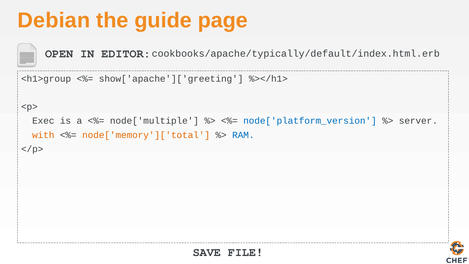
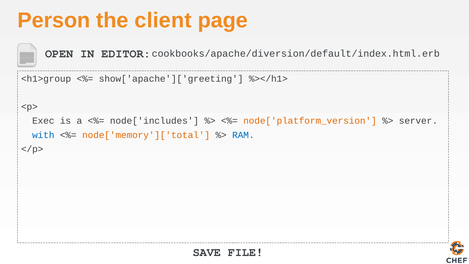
Debian: Debian -> Person
guide: guide -> client
cookbooks/apache/typically/default/index.html.erb: cookbooks/apache/typically/default/index.html.erb -> cookbooks/apache/diversion/default/index.html.erb
node['multiple: node['multiple -> node['includes
node['platform_version colour: blue -> orange
with colour: orange -> blue
